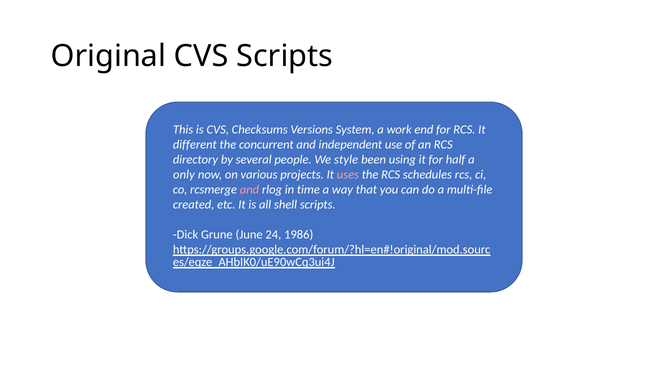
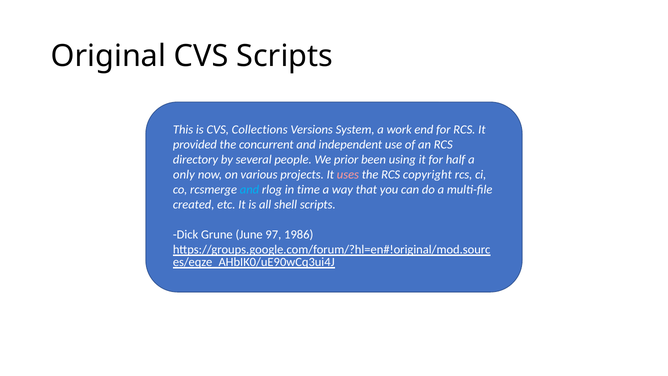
Checksums: Checksums -> Collections
different: different -> provided
style: style -> prior
schedules: schedules -> copyright
and at (250, 189) colour: pink -> light blue
24: 24 -> 97
